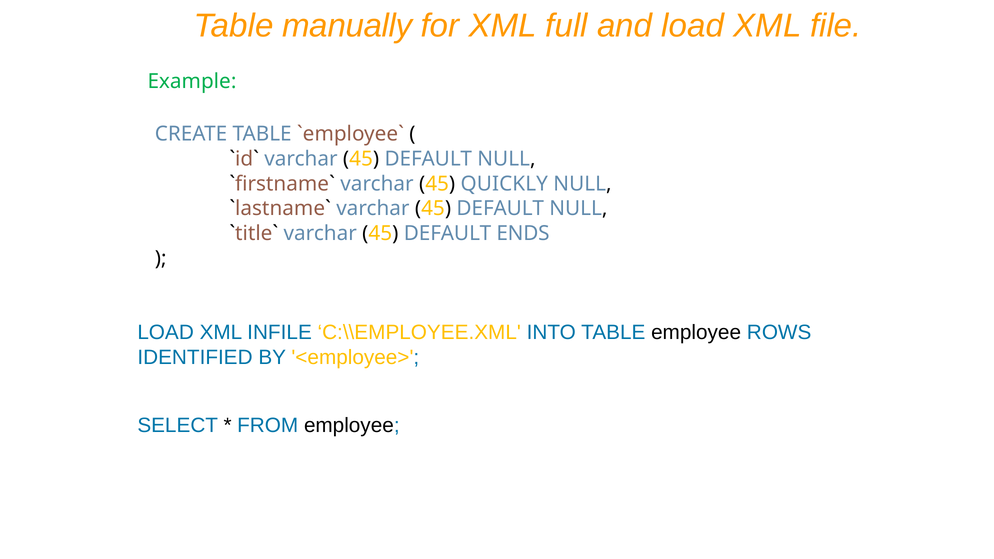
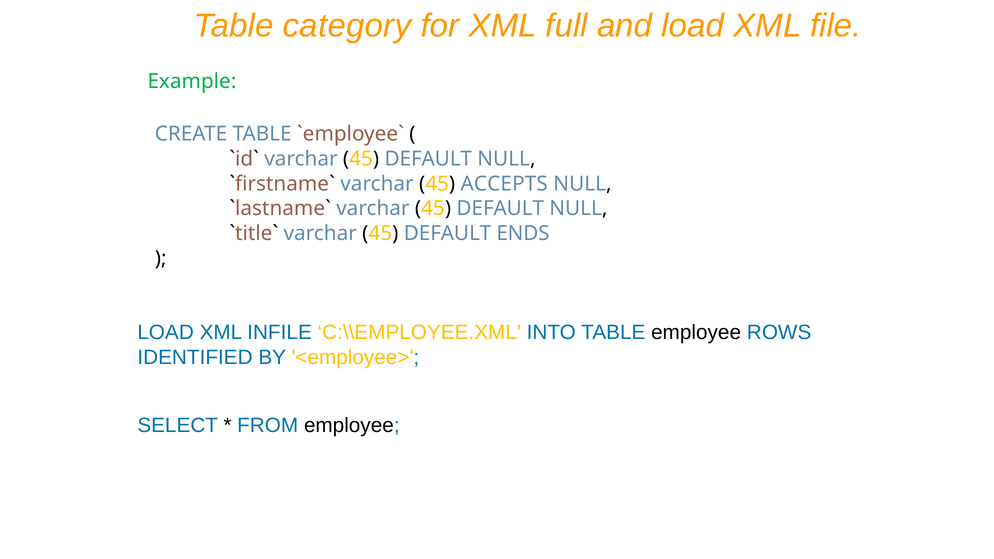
manually: manually -> category
QUICKLY: QUICKLY -> ACCEPTS
